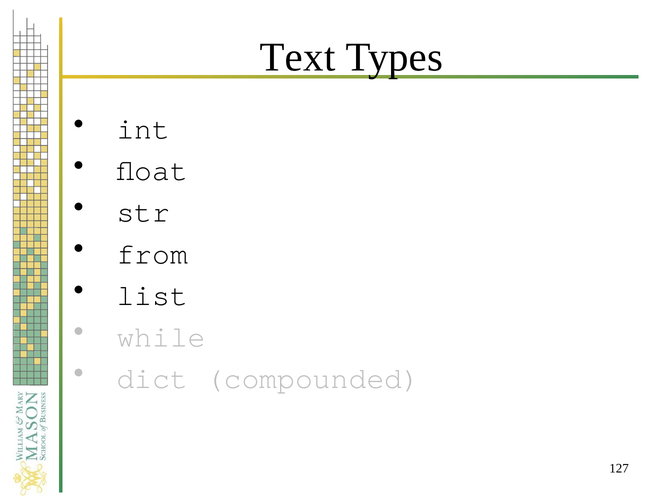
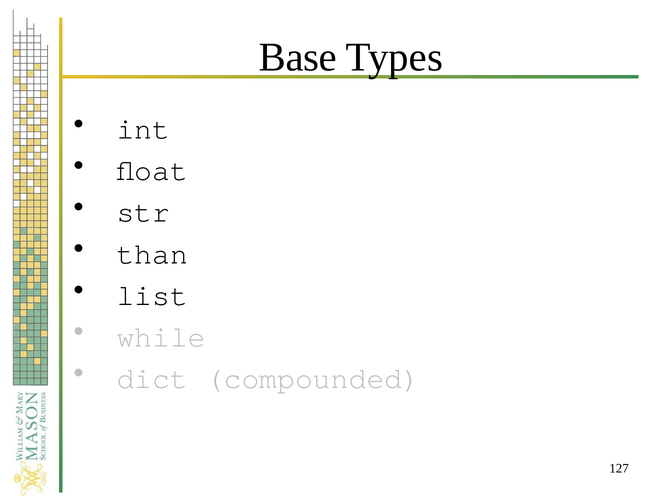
Text: Text -> Base
from: from -> than
